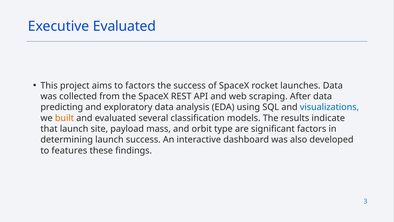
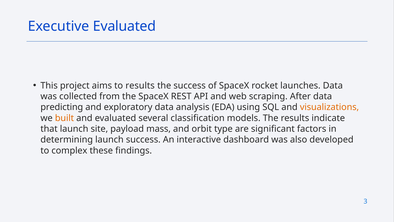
to factors: factors -> results
visualizations colour: blue -> orange
features: features -> complex
